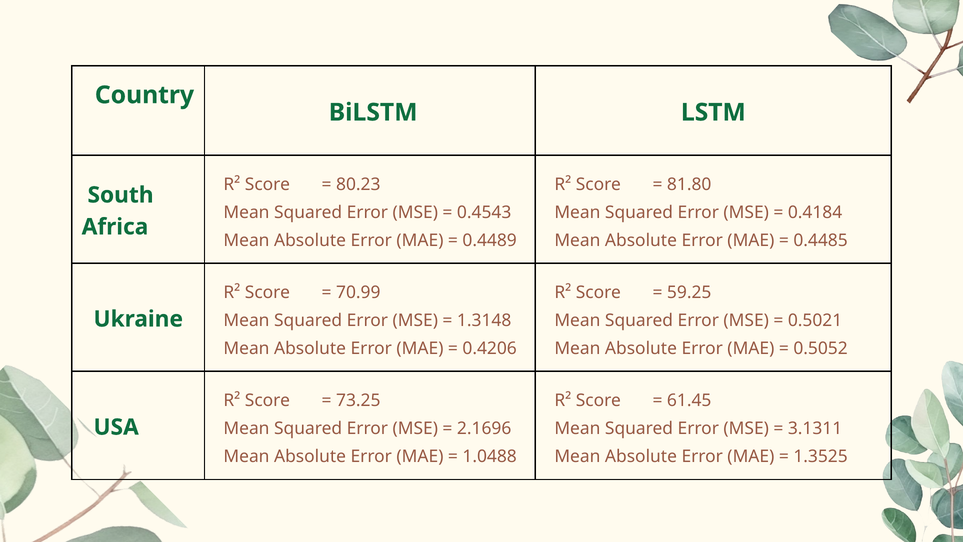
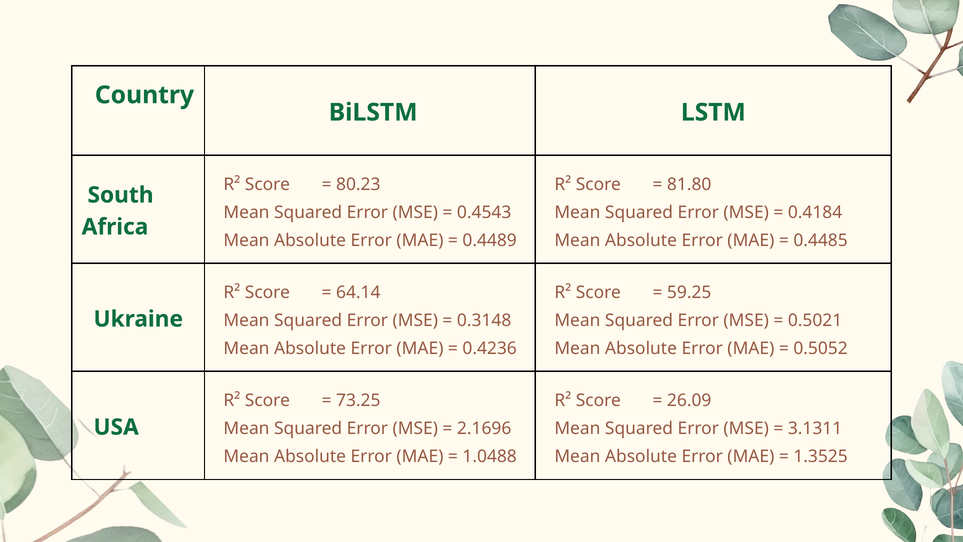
70.99: 70.99 -> 64.14
1.3148: 1.3148 -> 0.3148
0.4206: 0.4206 -> 0.4236
61.45: 61.45 -> 26.09
